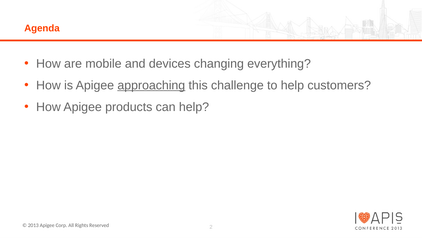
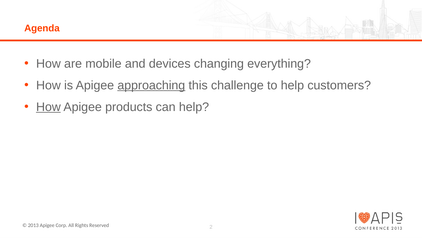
How at (48, 107) underline: none -> present
